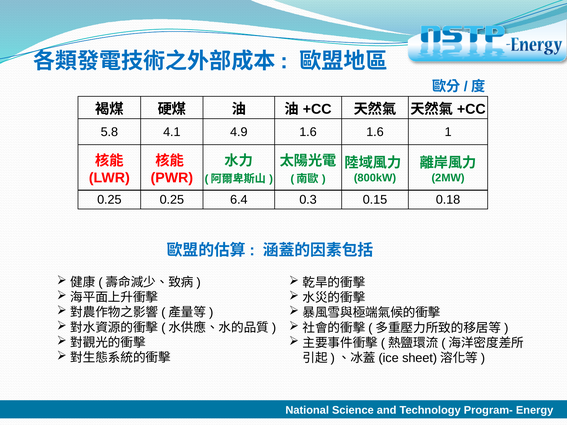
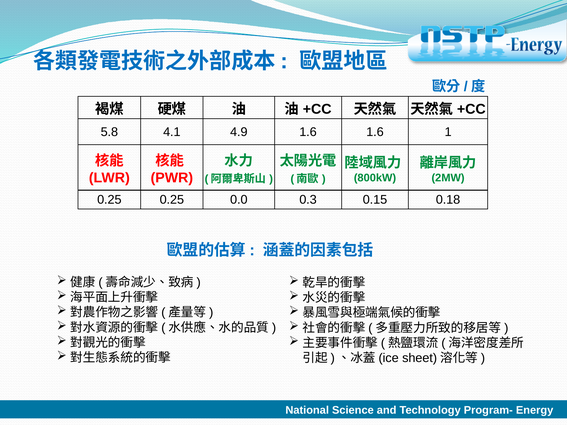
6.4: 6.4 -> 0.0
